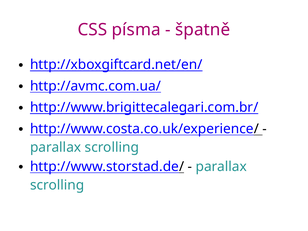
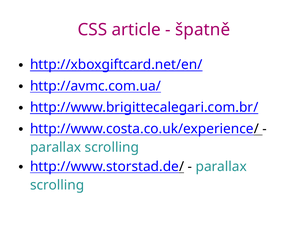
písma: písma -> article
